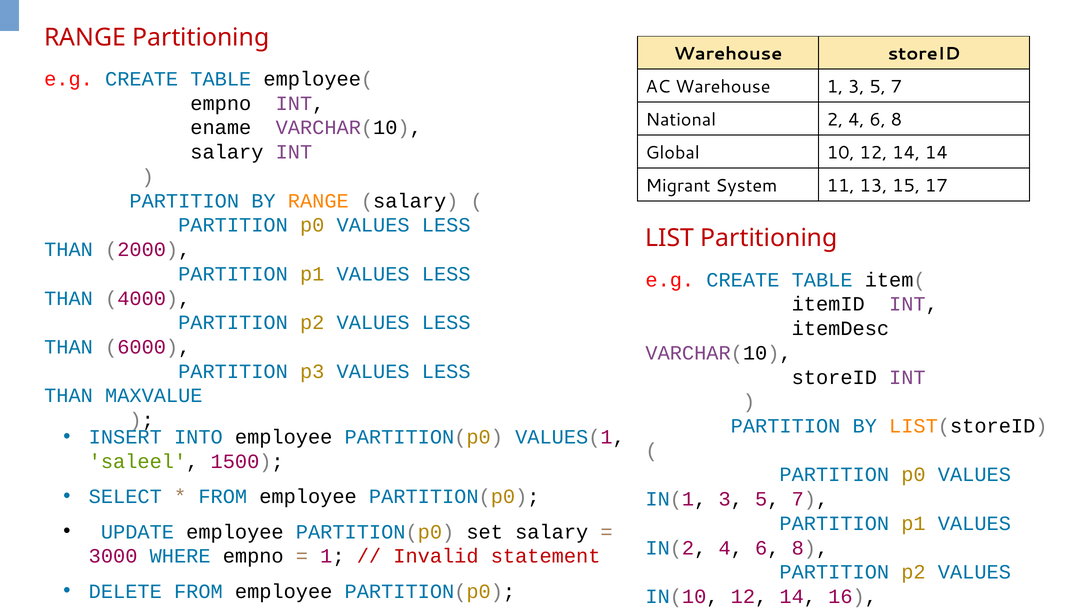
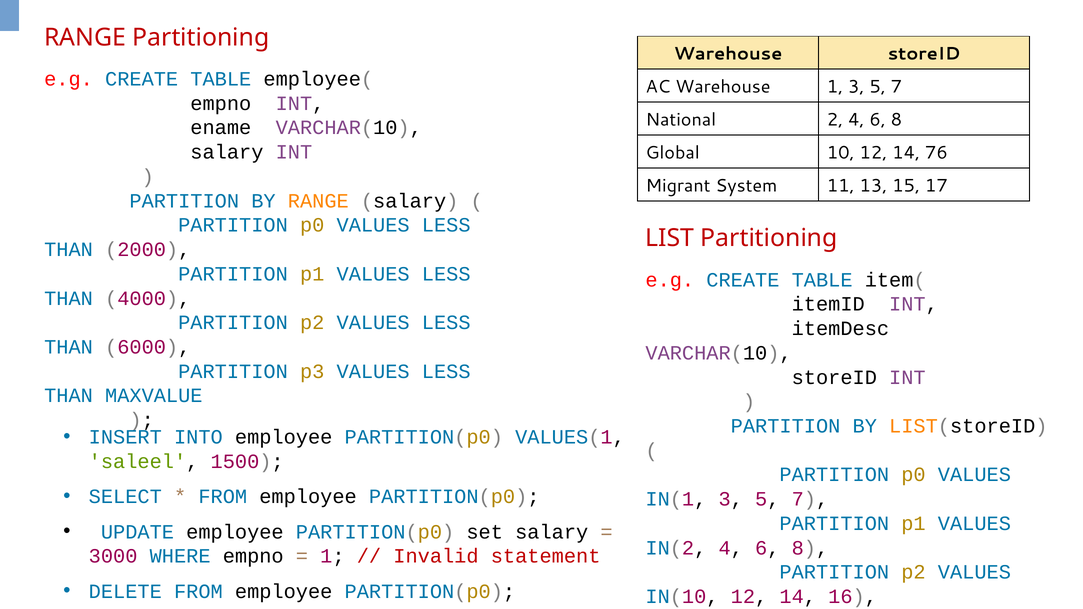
14 14: 14 -> 76
